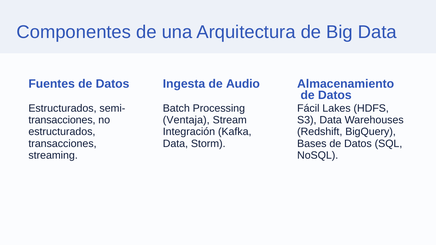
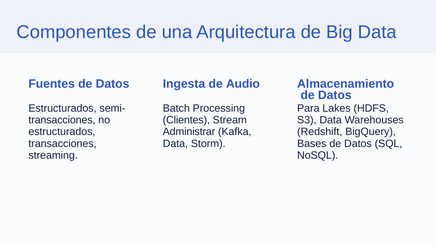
Fácil: Fácil -> Para
Ventaja: Ventaja -> Clientes
Integración: Integración -> Administrar
